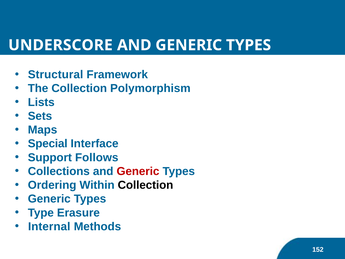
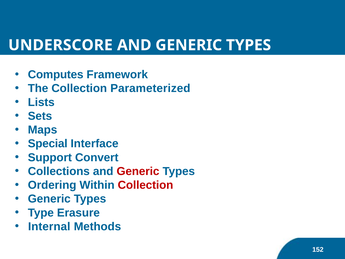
Structural: Structural -> Computes
Polymorphism: Polymorphism -> Parameterized
Follows: Follows -> Convert
Collection at (145, 185) colour: black -> red
